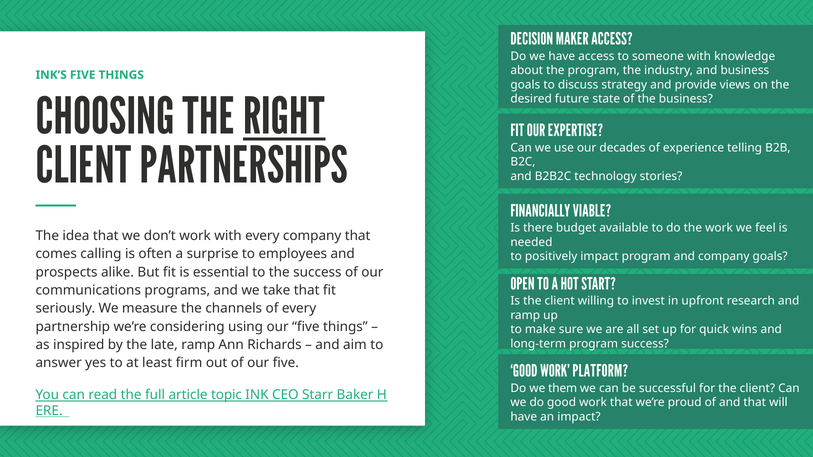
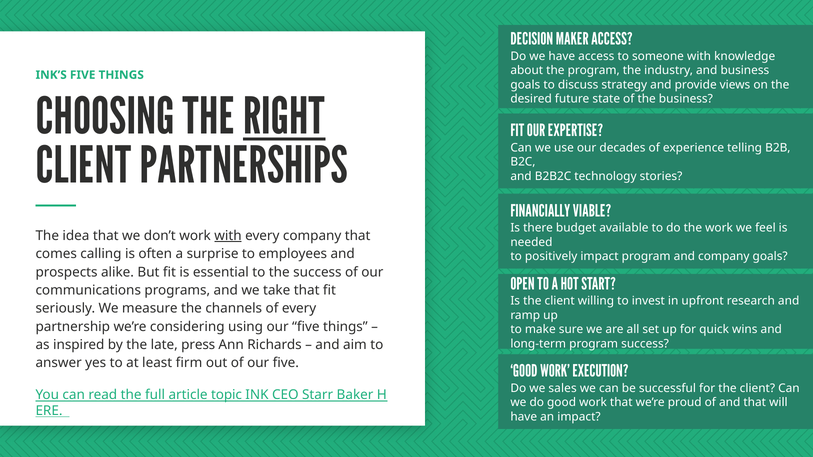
with at (228, 236) underline: none -> present
late ramp: ramp -> press
PLATFORM: PLATFORM -> EXECUTION
them: them -> sales
